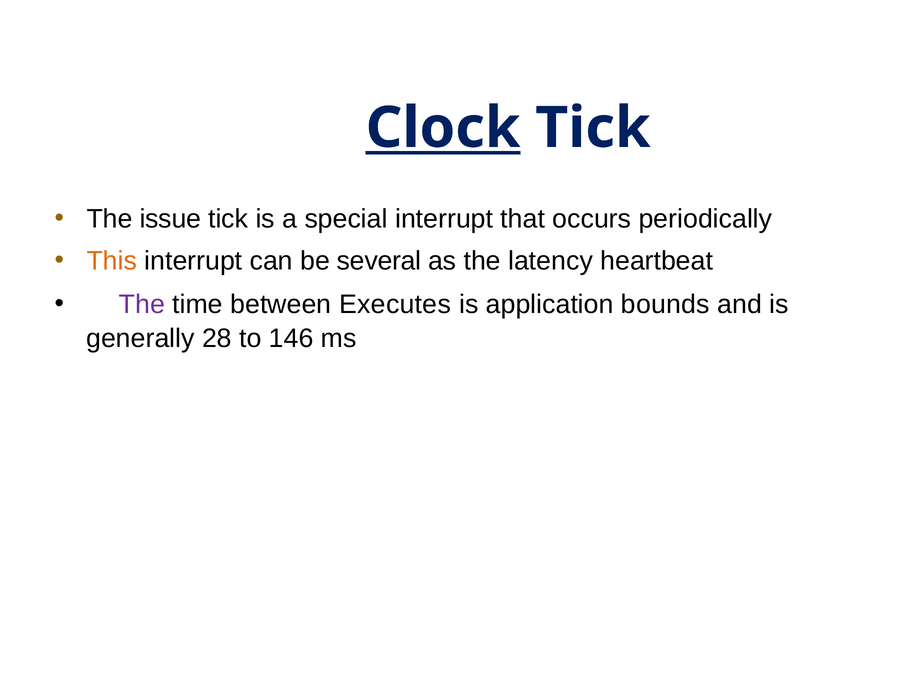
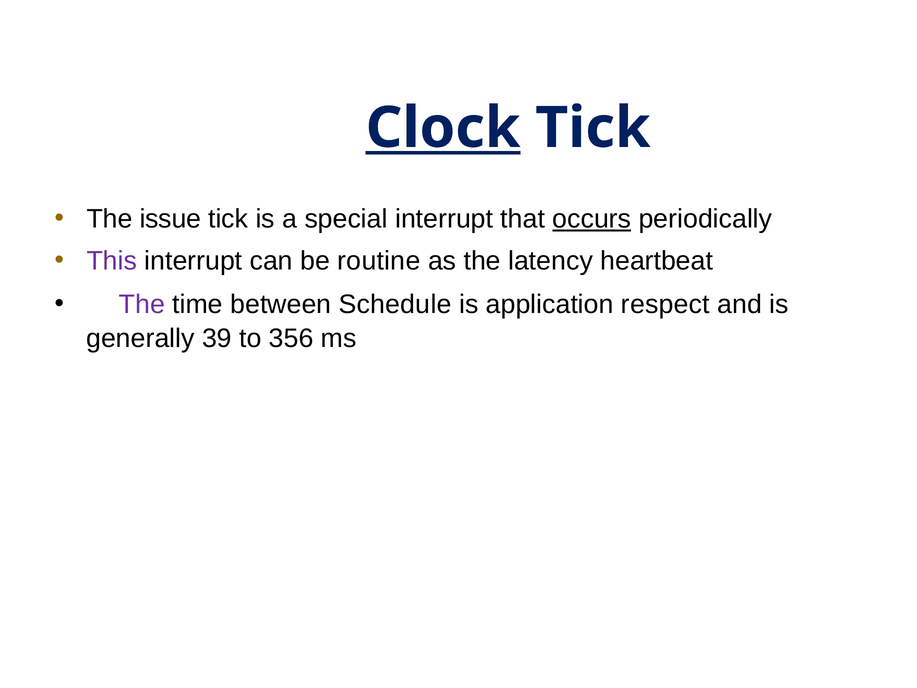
occurs underline: none -> present
This colour: orange -> purple
several: several -> routine
Executes: Executes -> Schedule
bounds: bounds -> respect
28: 28 -> 39
146: 146 -> 356
